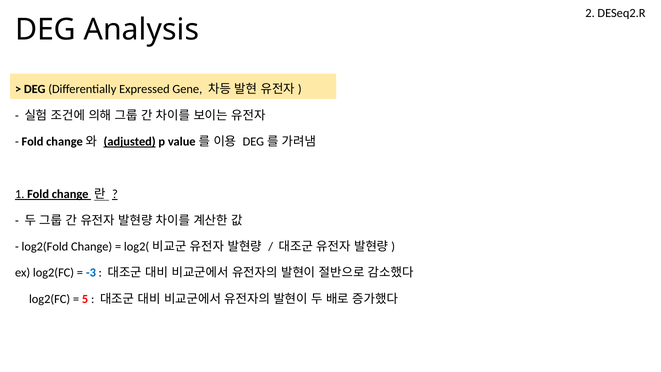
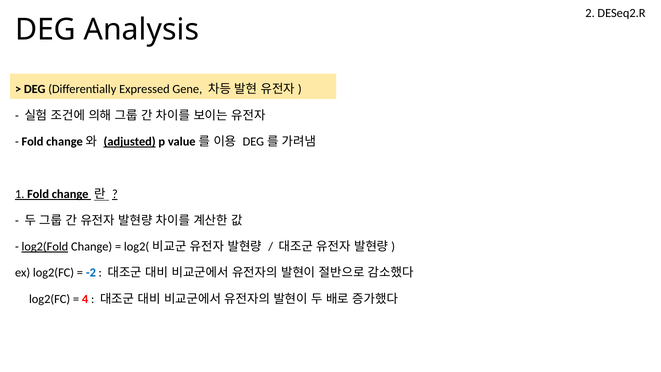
log2(Fold underline: none -> present
-3: -3 -> -2
5: 5 -> 4
